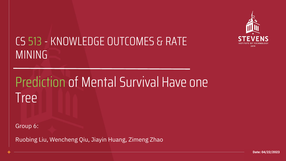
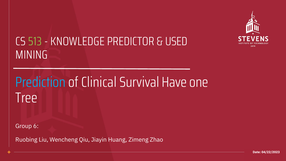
OUTCOMES: OUTCOMES -> PREDICTOR
RATE: RATE -> USED
Prediction colour: light green -> light blue
Mental: Mental -> Clinical
